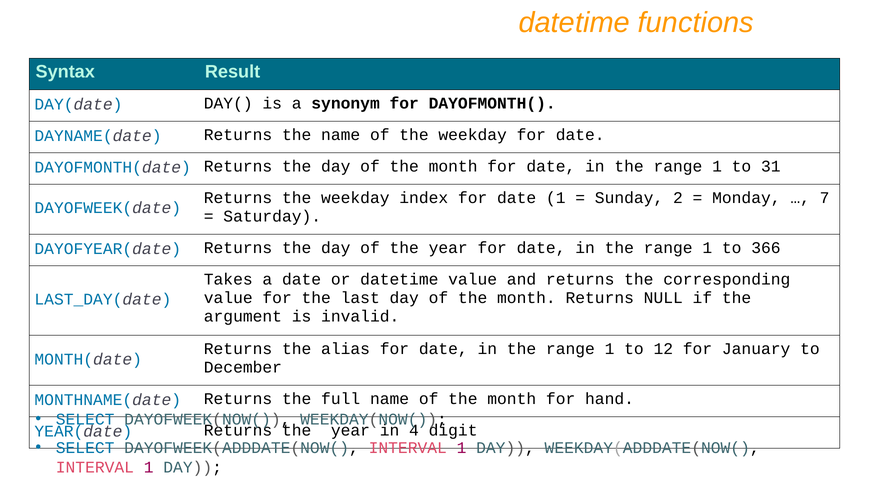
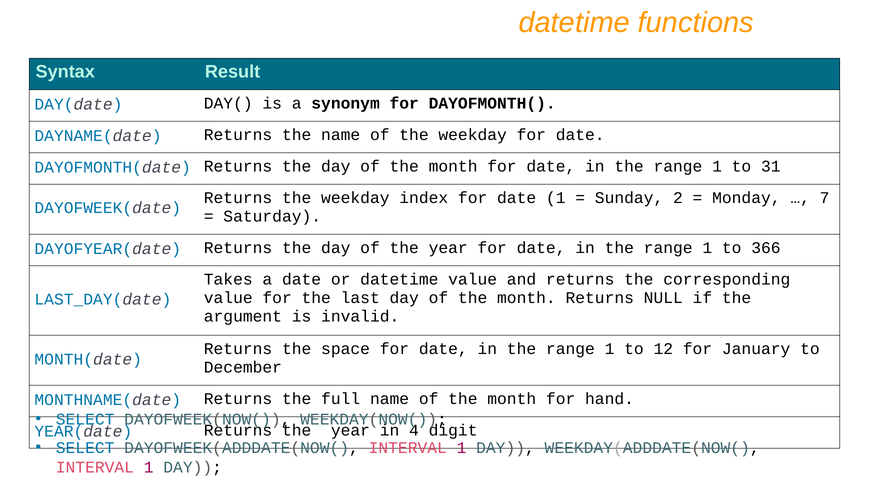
alias: alias -> space
